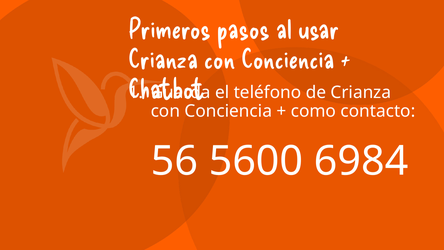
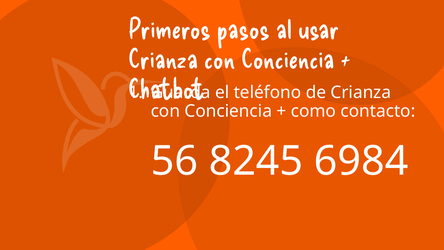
5600: 5600 -> 8245
